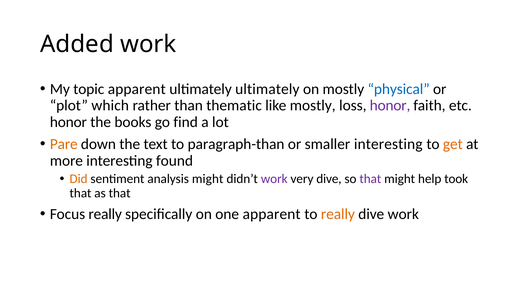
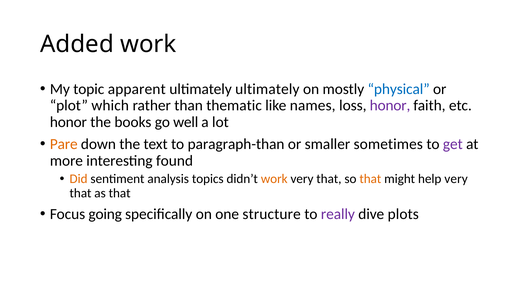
like mostly: mostly -> names
find: find -> well
smaller interesting: interesting -> sometimes
get colour: orange -> purple
analysis might: might -> topics
work at (274, 178) colour: purple -> orange
dive at (329, 178): dive -> that
that at (370, 178) colour: purple -> orange
help took: took -> very
Focus really: really -> going
one apparent: apparent -> structure
really at (338, 213) colour: orange -> purple
dive work: work -> plots
